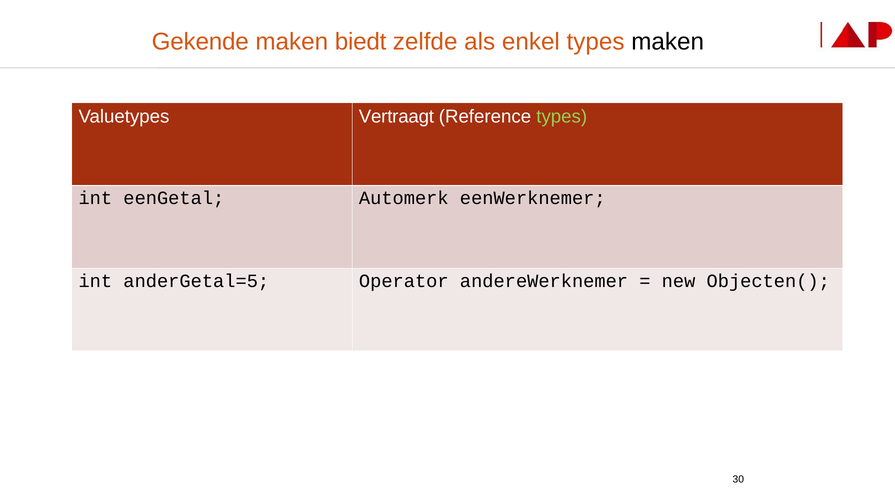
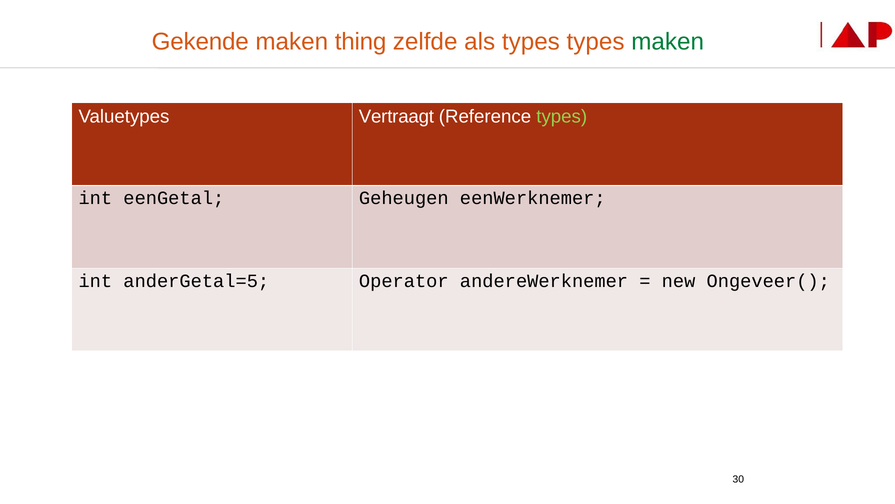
biedt: biedt -> thing
als enkel: enkel -> types
maken at (668, 42) colour: black -> green
Automerk: Automerk -> Geheugen
Objecten(: Objecten( -> Ongeveer(
